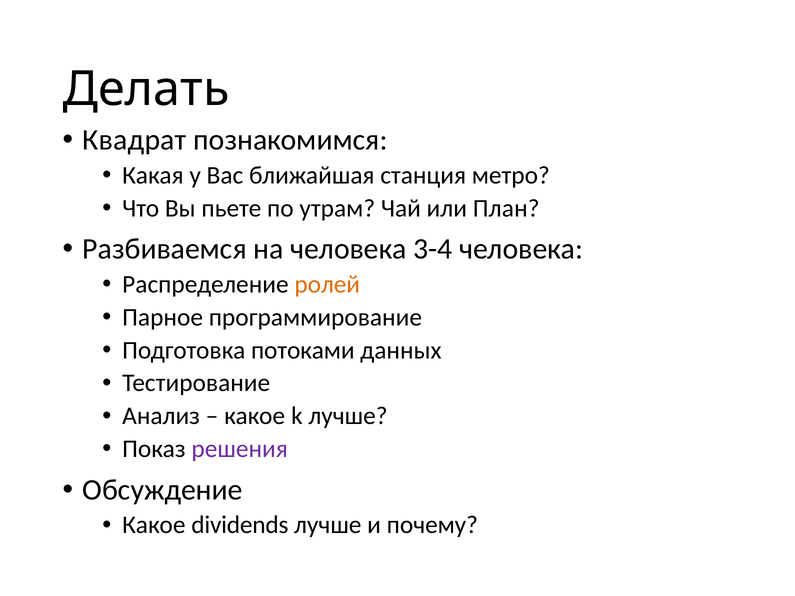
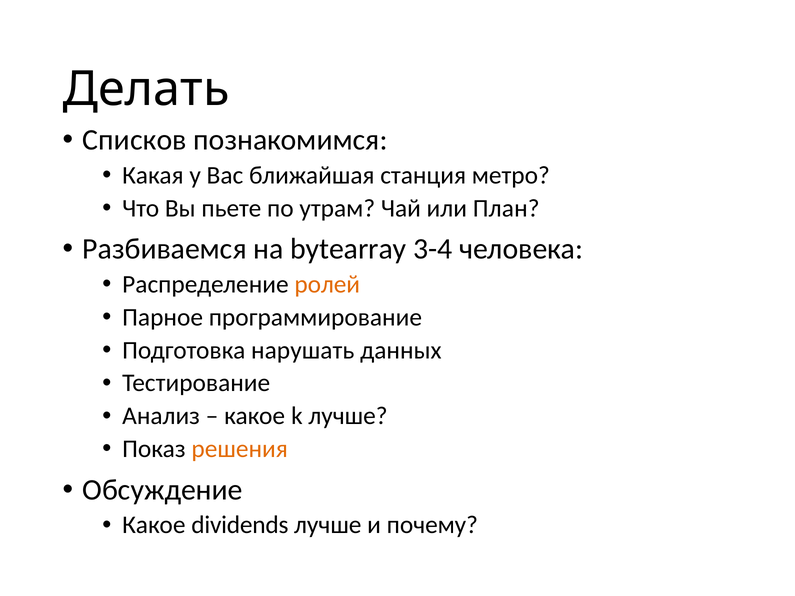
Квадрат: Квадрат -> Списков
на человека: человека -> bytearray
потоками: потоками -> нарушать
решения colour: purple -> orange
